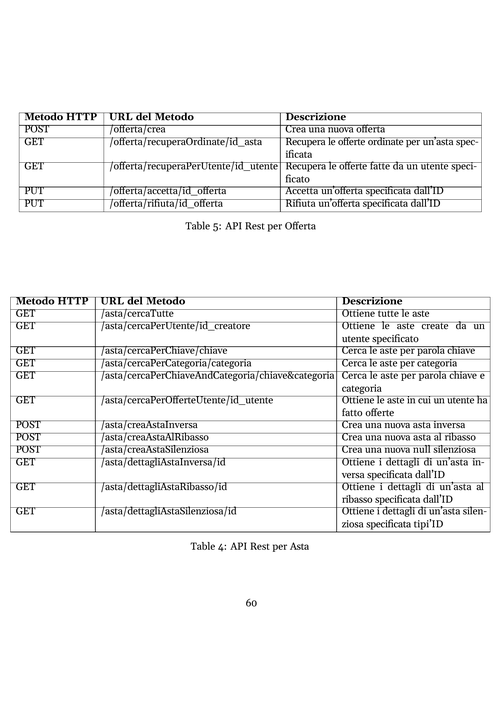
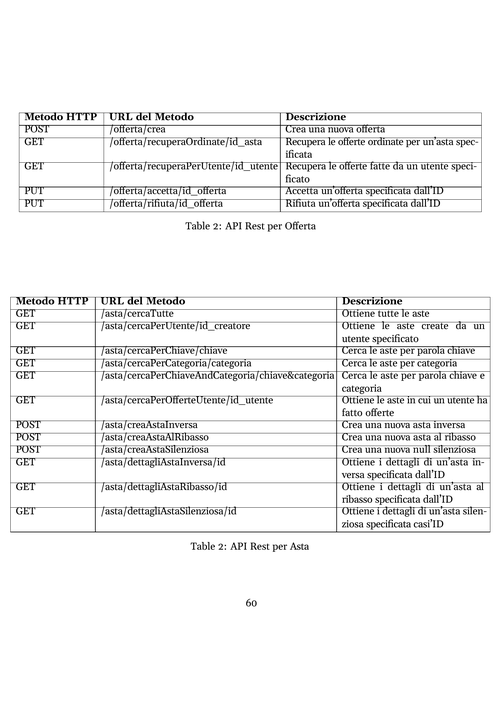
5 at (217, 226): 5 -> 2
tipi’ID: tipi’ID -> casi’ID
4 at (222, 546): 4 -> 2
